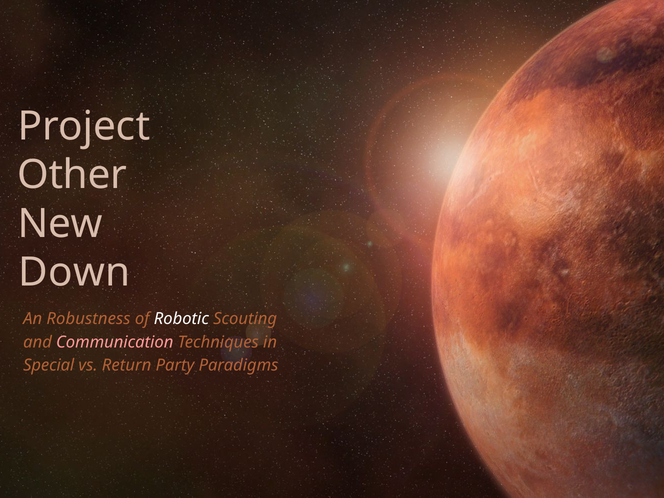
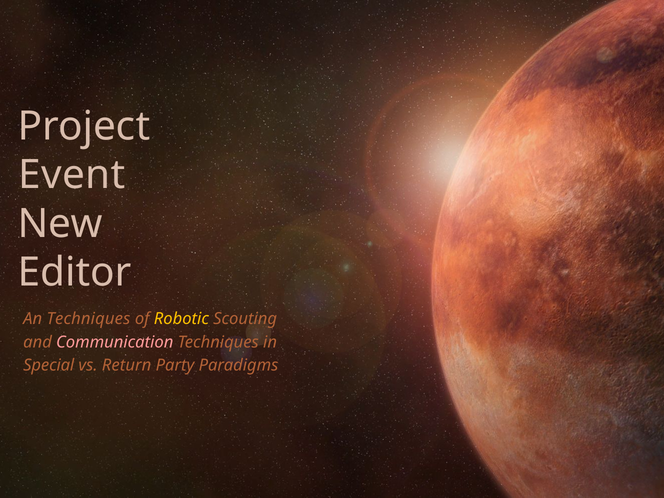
Other: Other -> Event
Down: Down -> Editor
An Robustness: Robustness -> Techniques
Robotic colour: white -> yellow
